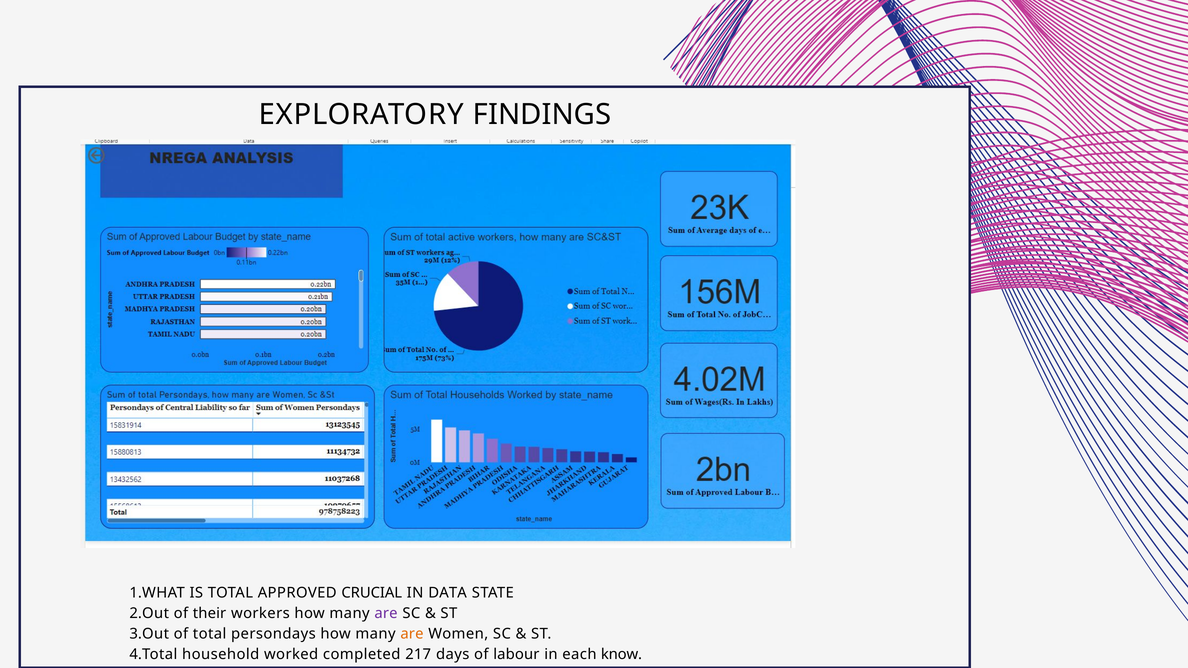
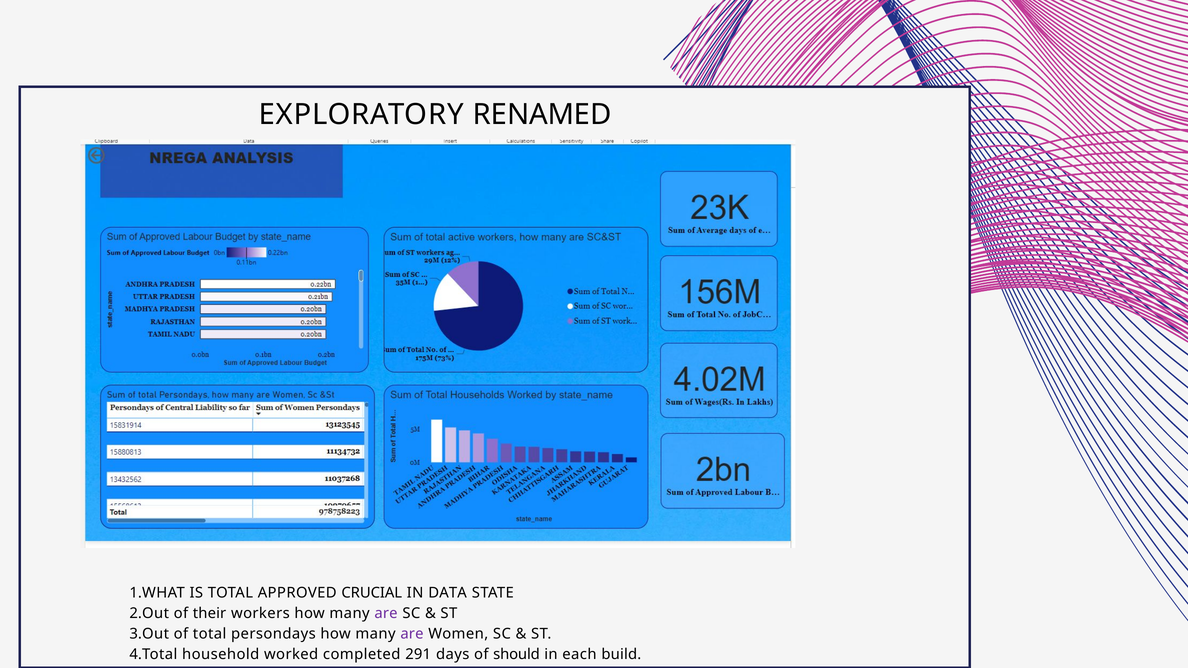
FINDINGS: FINDINGS -> RENAMED
are at (412, 634) colour: orange -> purple
217: 217 -> 291
labour: labour -> should
know: know -> build
